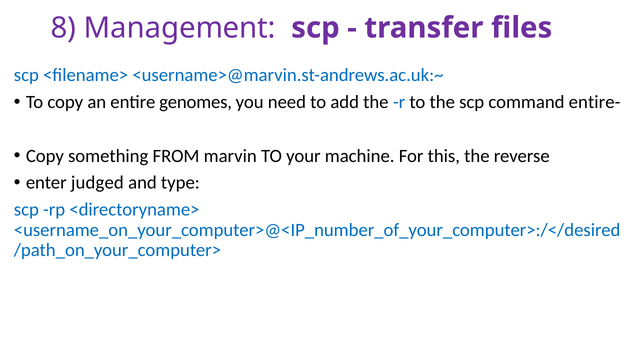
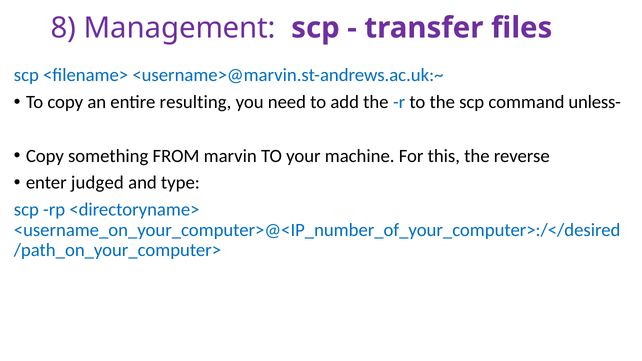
genomes: genomes -> resulting
entire-: entire- -> unless-
